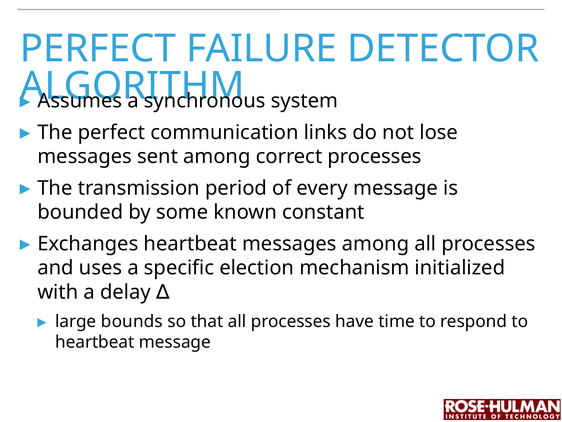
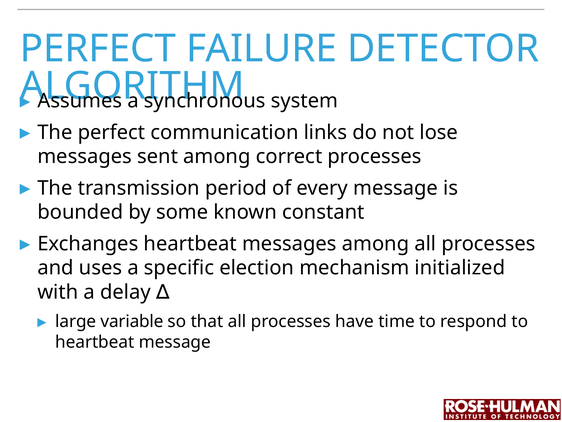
bounds: bounds -> variable
